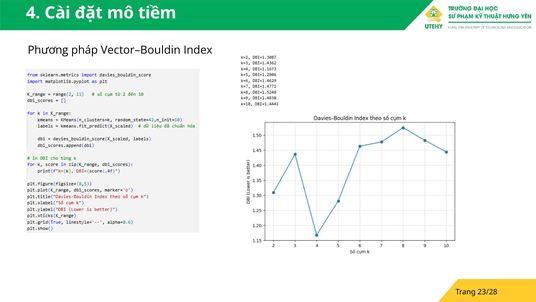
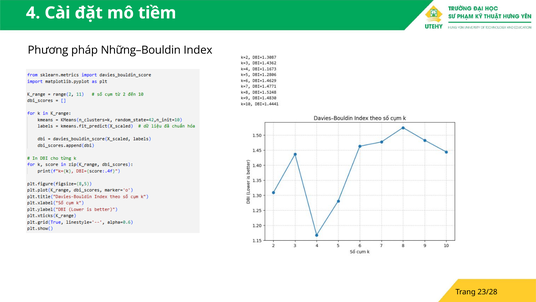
Vector–Bouldin: Vector–Bouldin -> Những–Bouldin
